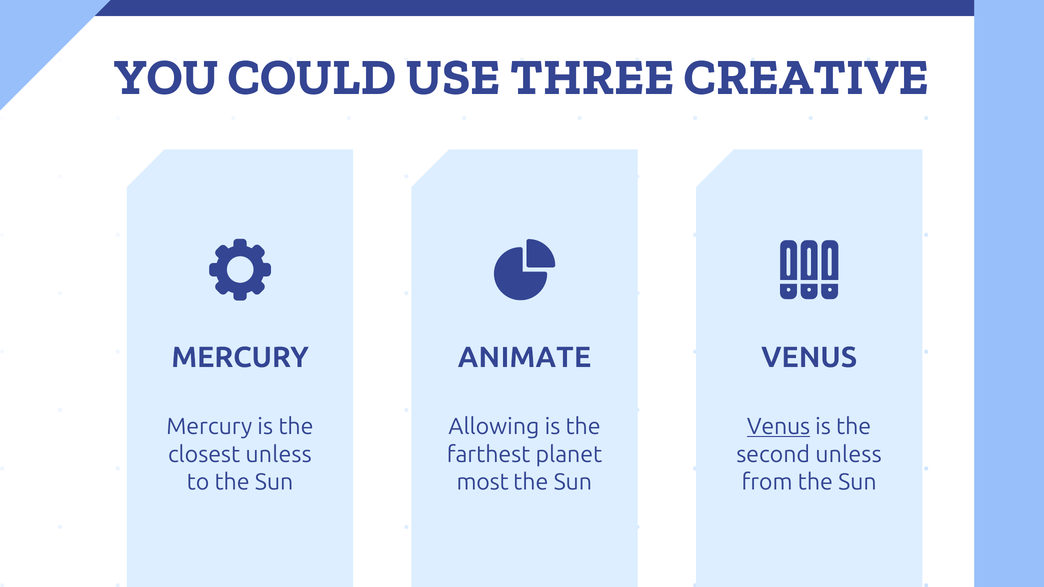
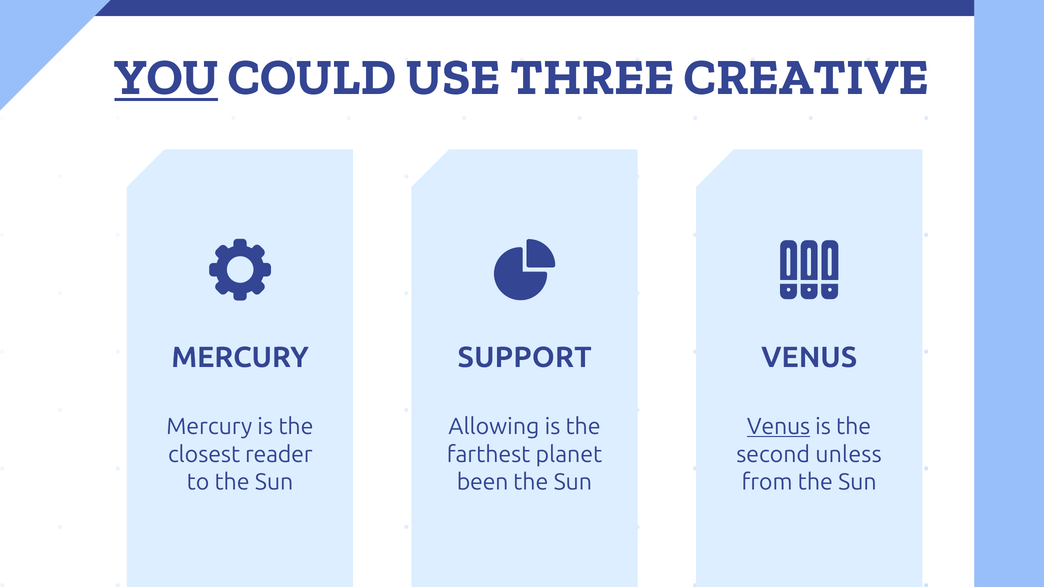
YOU underline: none -> present
ANIMATE: ANIMATE -> SUPPORT
closest unless: unless -> reader
most: most -> been
